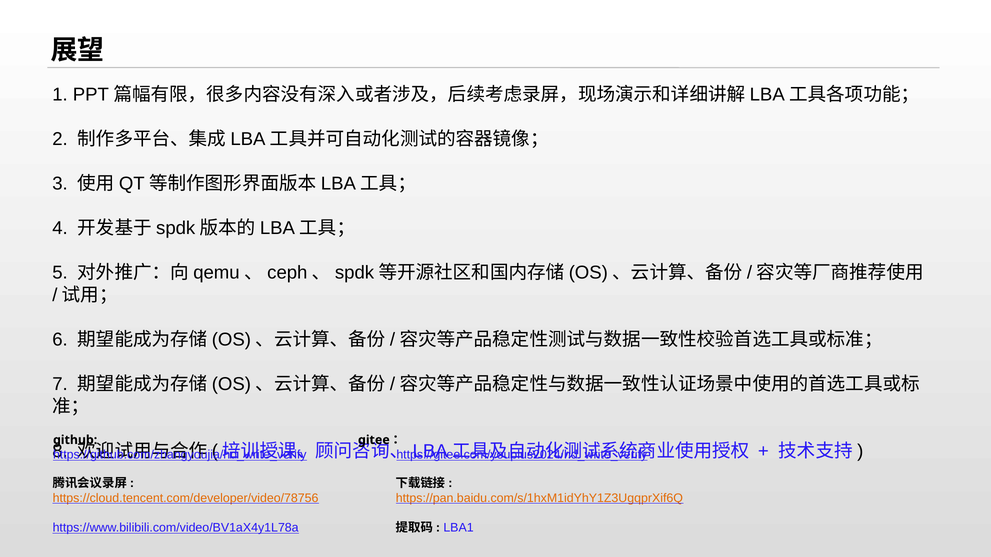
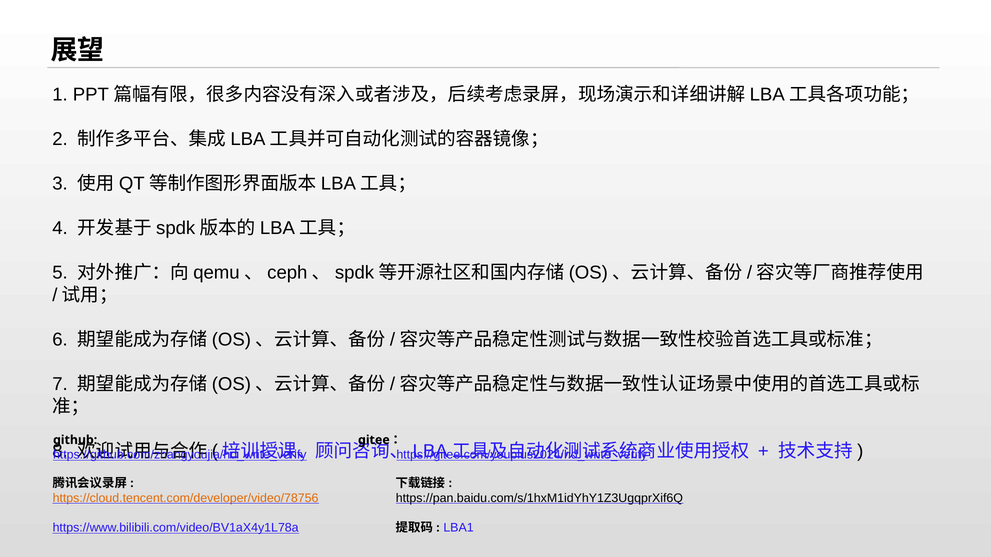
https://pan.baidu.com/s/1hxM1idYhY1Z3UgqprXif6Q colour: orange -> black
